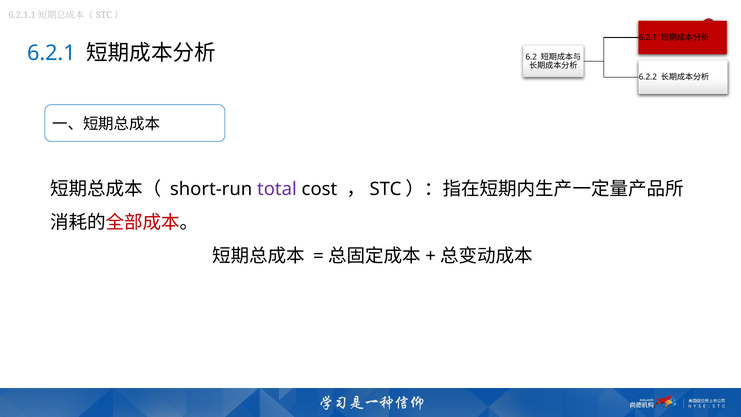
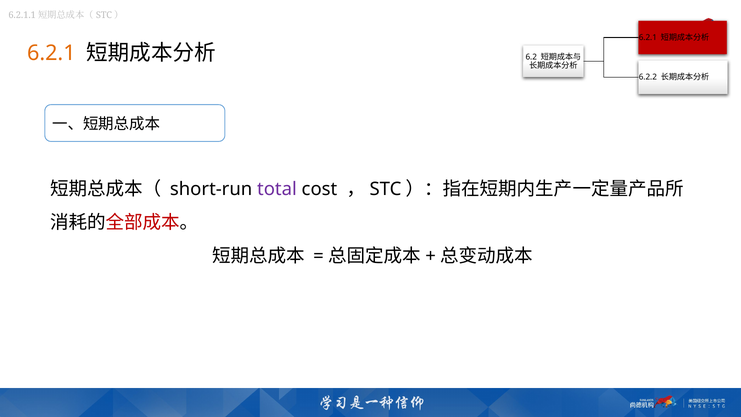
6.2.1 at (51, 53) colour: blue -> orange
